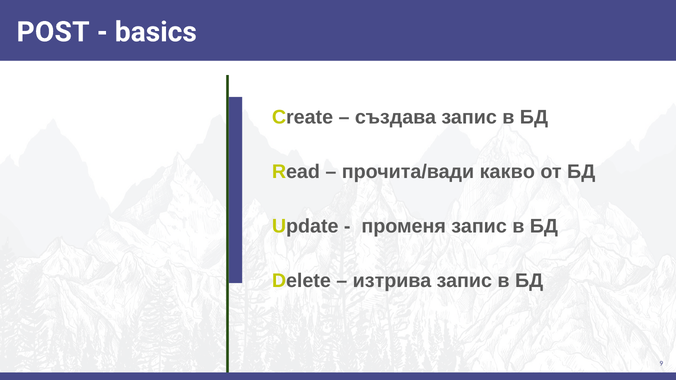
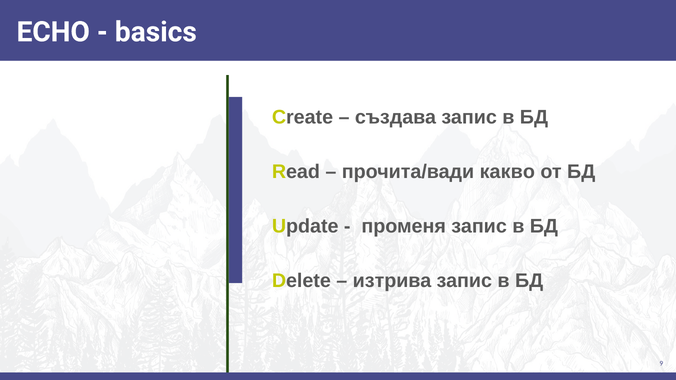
POST: POST -> ECHO
